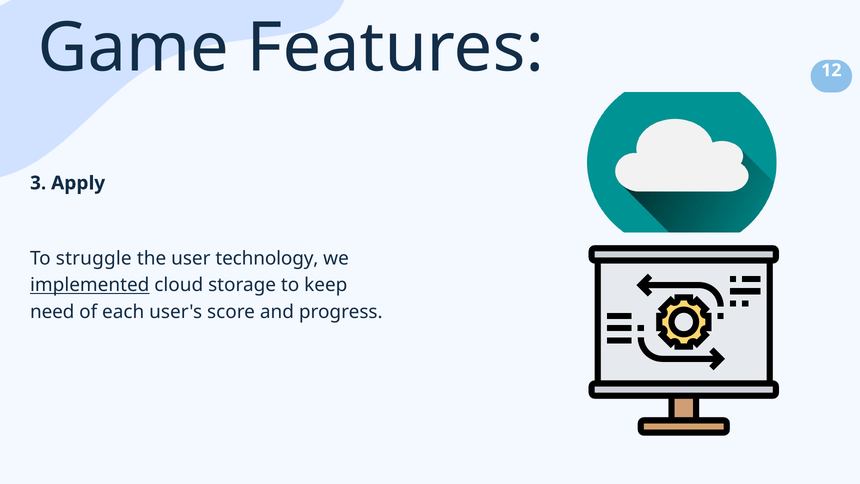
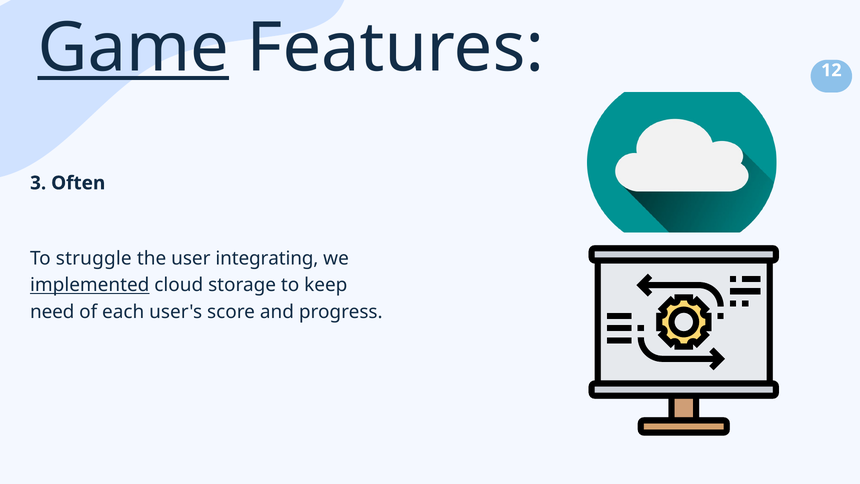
Game underline: none -> present
Apply: Apply -> Often
technology: technology -> integrating
